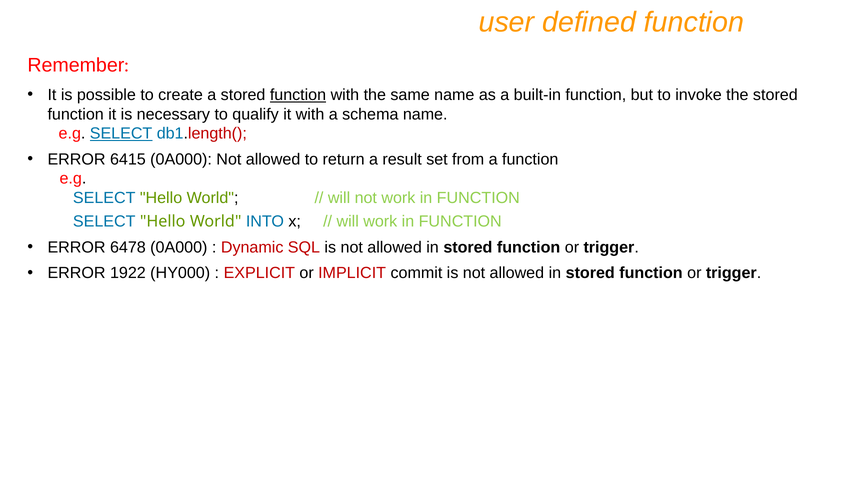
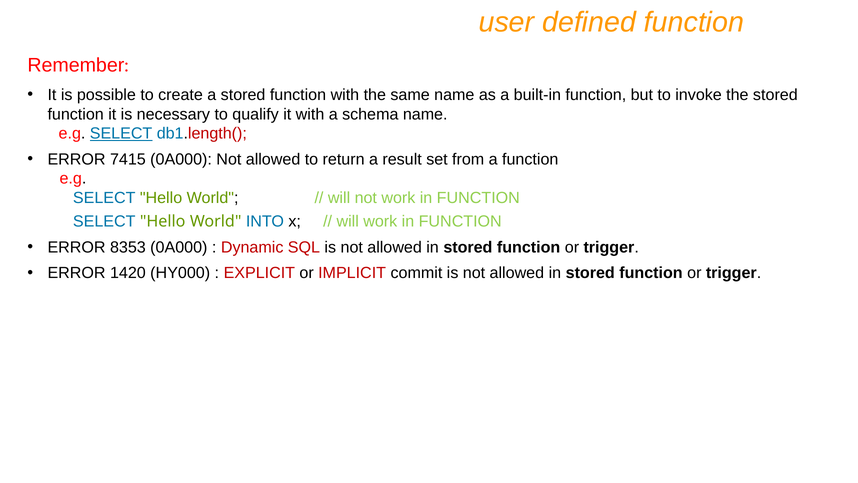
function at (298, 95) underline: present -> none
6415: 6415 -> 7415
6478: 6478 -> 8353
1922: 1922 -> 1420
